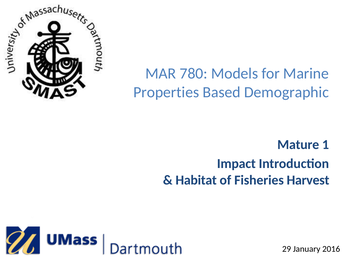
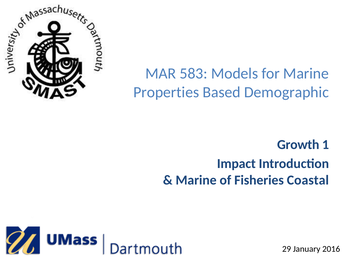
780: 780 -> 583
Mature: Mature -> Growth
Habitat at (196, 180): Habitat -> Marine
Harvest: Harvest -> Coastal
